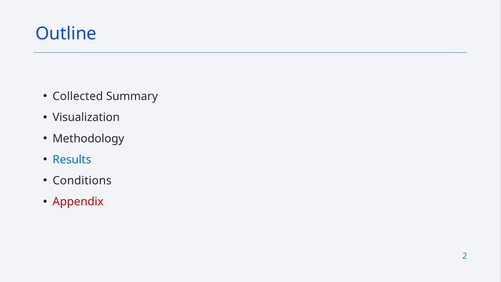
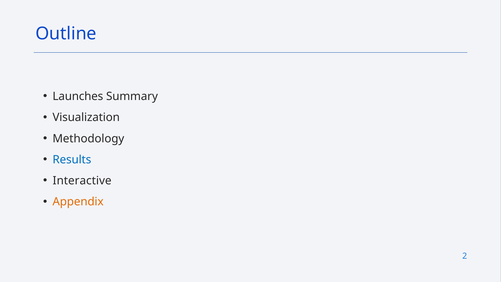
Collected: Collected -> Launches
Conditions: Conditions -> Interactive
Appendix colour: red -> orange
